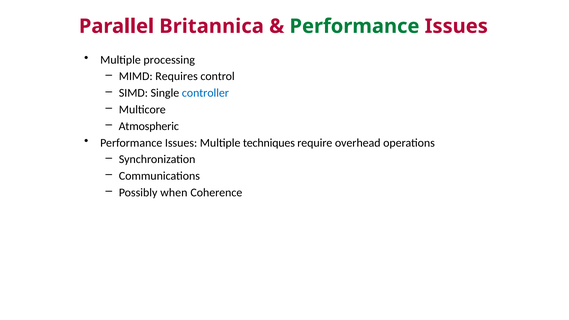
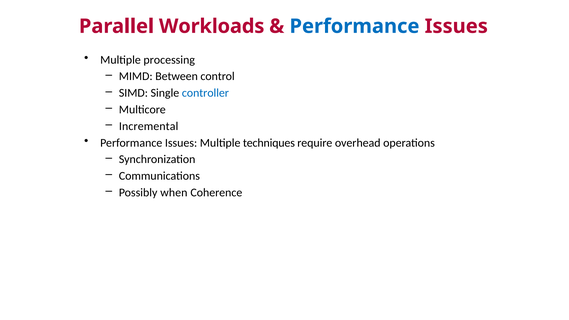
Britannica: Britannica -> Workloads
Performance at (354, 26) colour: green -> blue
Requires: Requires -> Between
Atmospheric: Atmospheric -> Incremental
